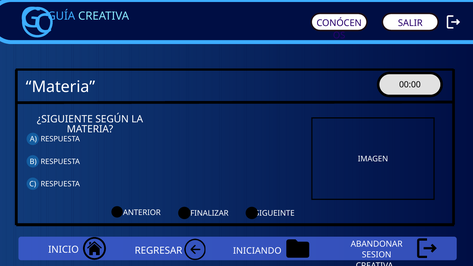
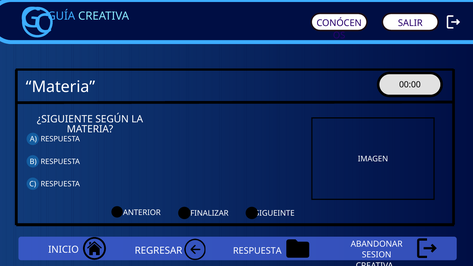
REGRESAR INICIANDO: INICIANDO -> RESPUESTA
